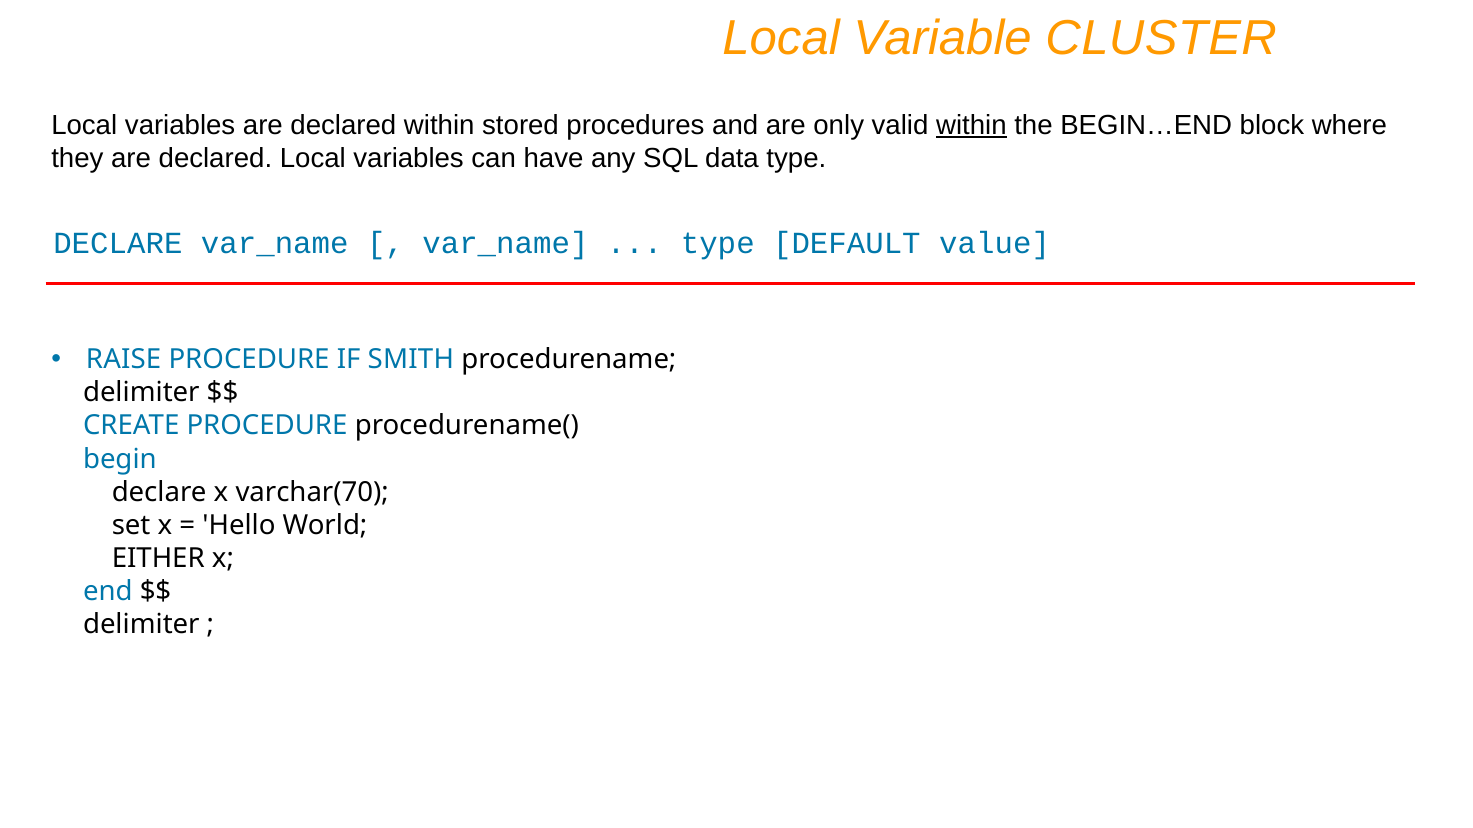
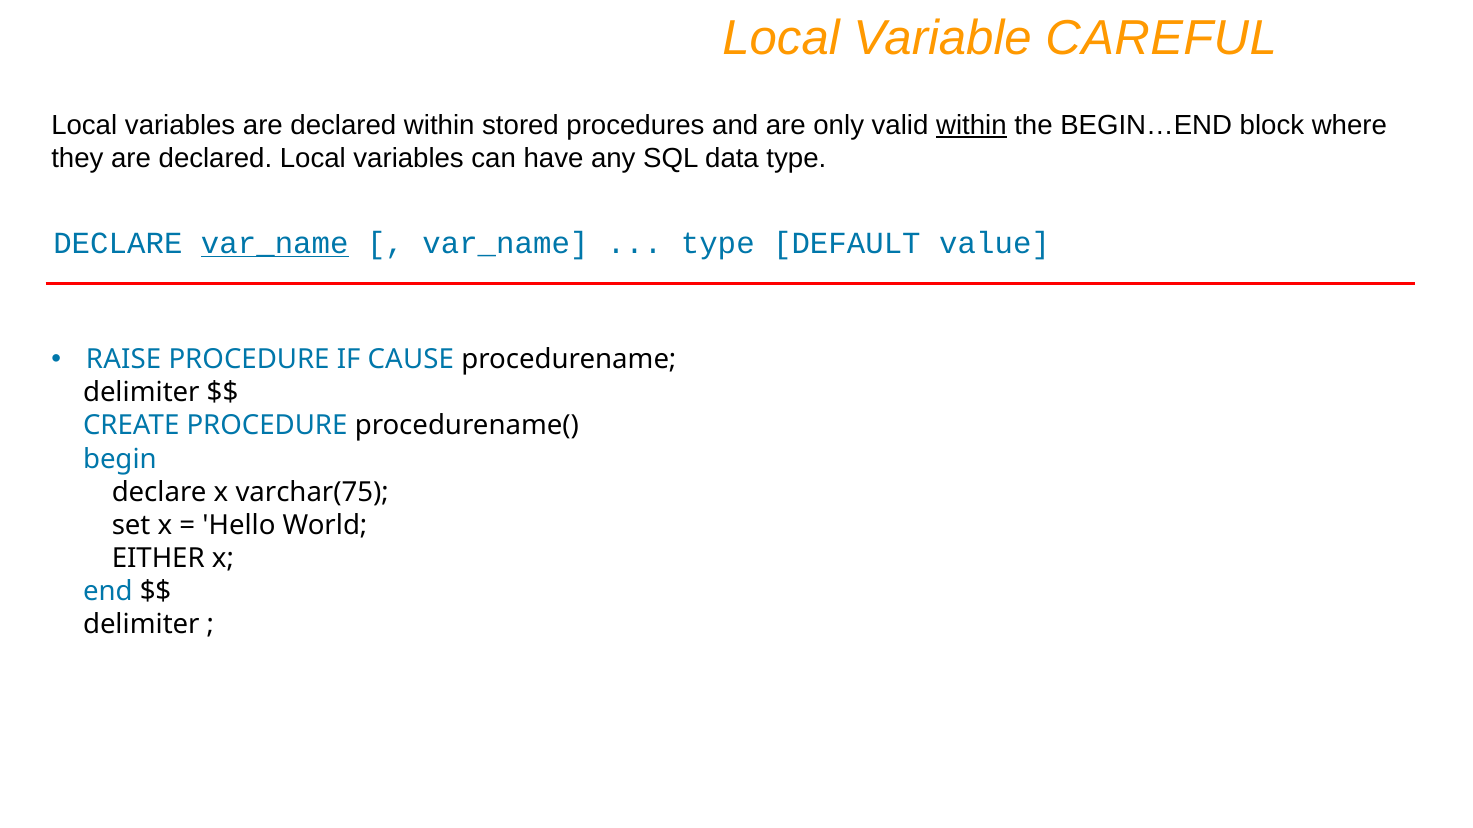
CLUSTER: CLUSTER -> CAREFUL
var_name at (275, 243) underline: none -> present
SMITH: SMITH -> CAUSE
varchar(70: varchar(70 -> varchar(75
